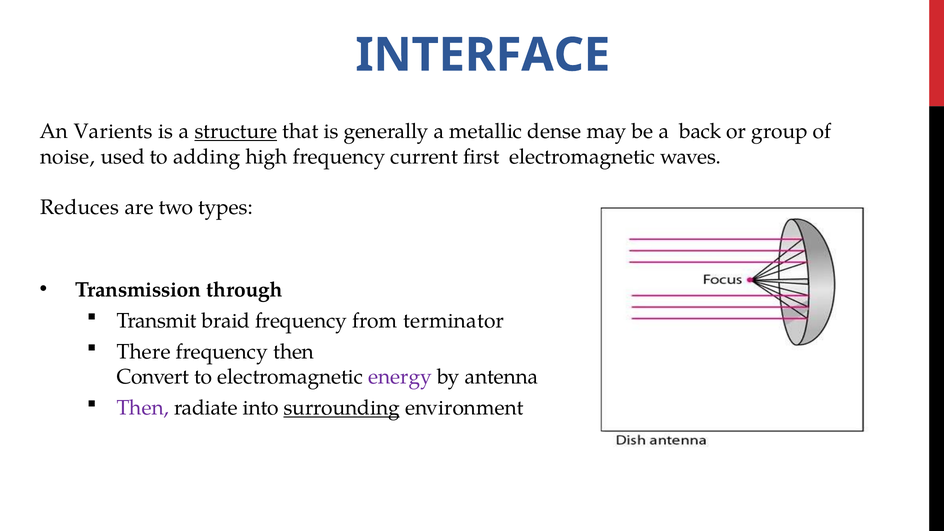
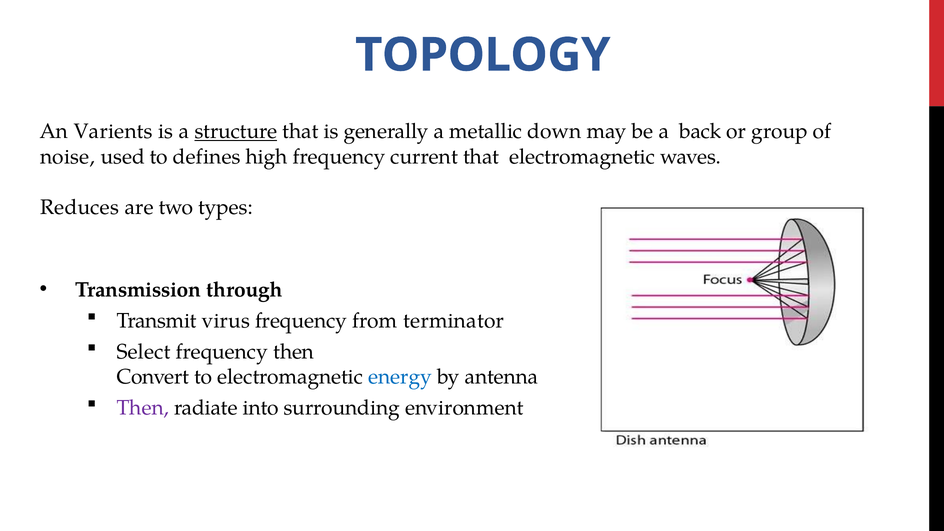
INTERFACE: INTERFACE -> TOPOLOGY
dense: dense -> down
adding: adding -> defines
current first: first -> that
braid: braid -> virus
There: There -> Select
energy colour: purple -> blue
surrounding underline: present -> none
